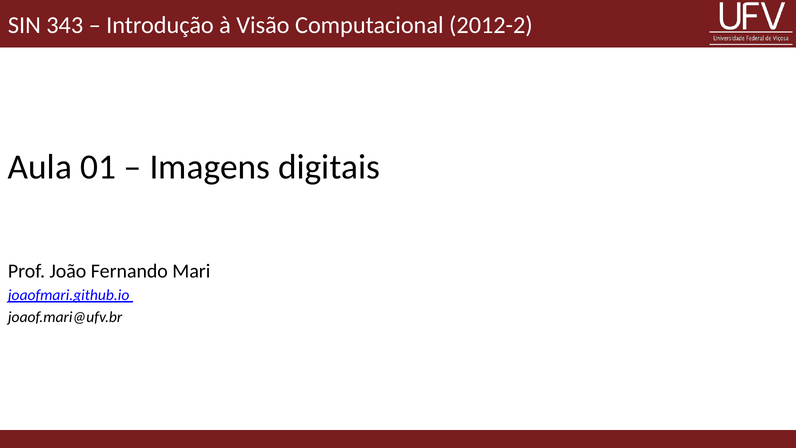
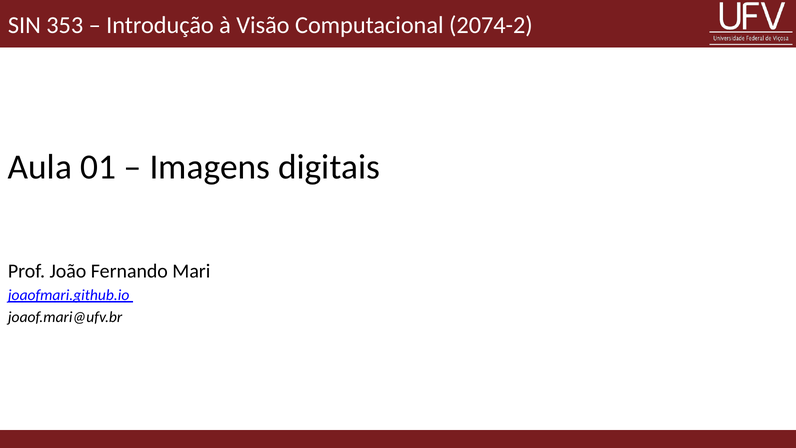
343: 343 -> 353
2012-2: 2012-2 -> 2074-2
